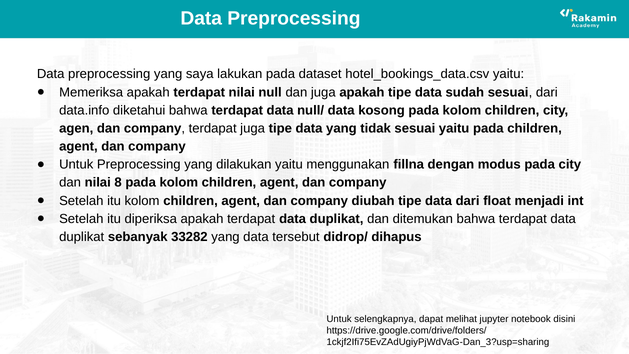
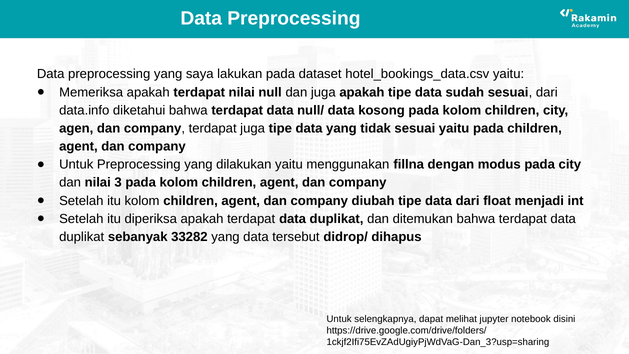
8: 8 -> 3
